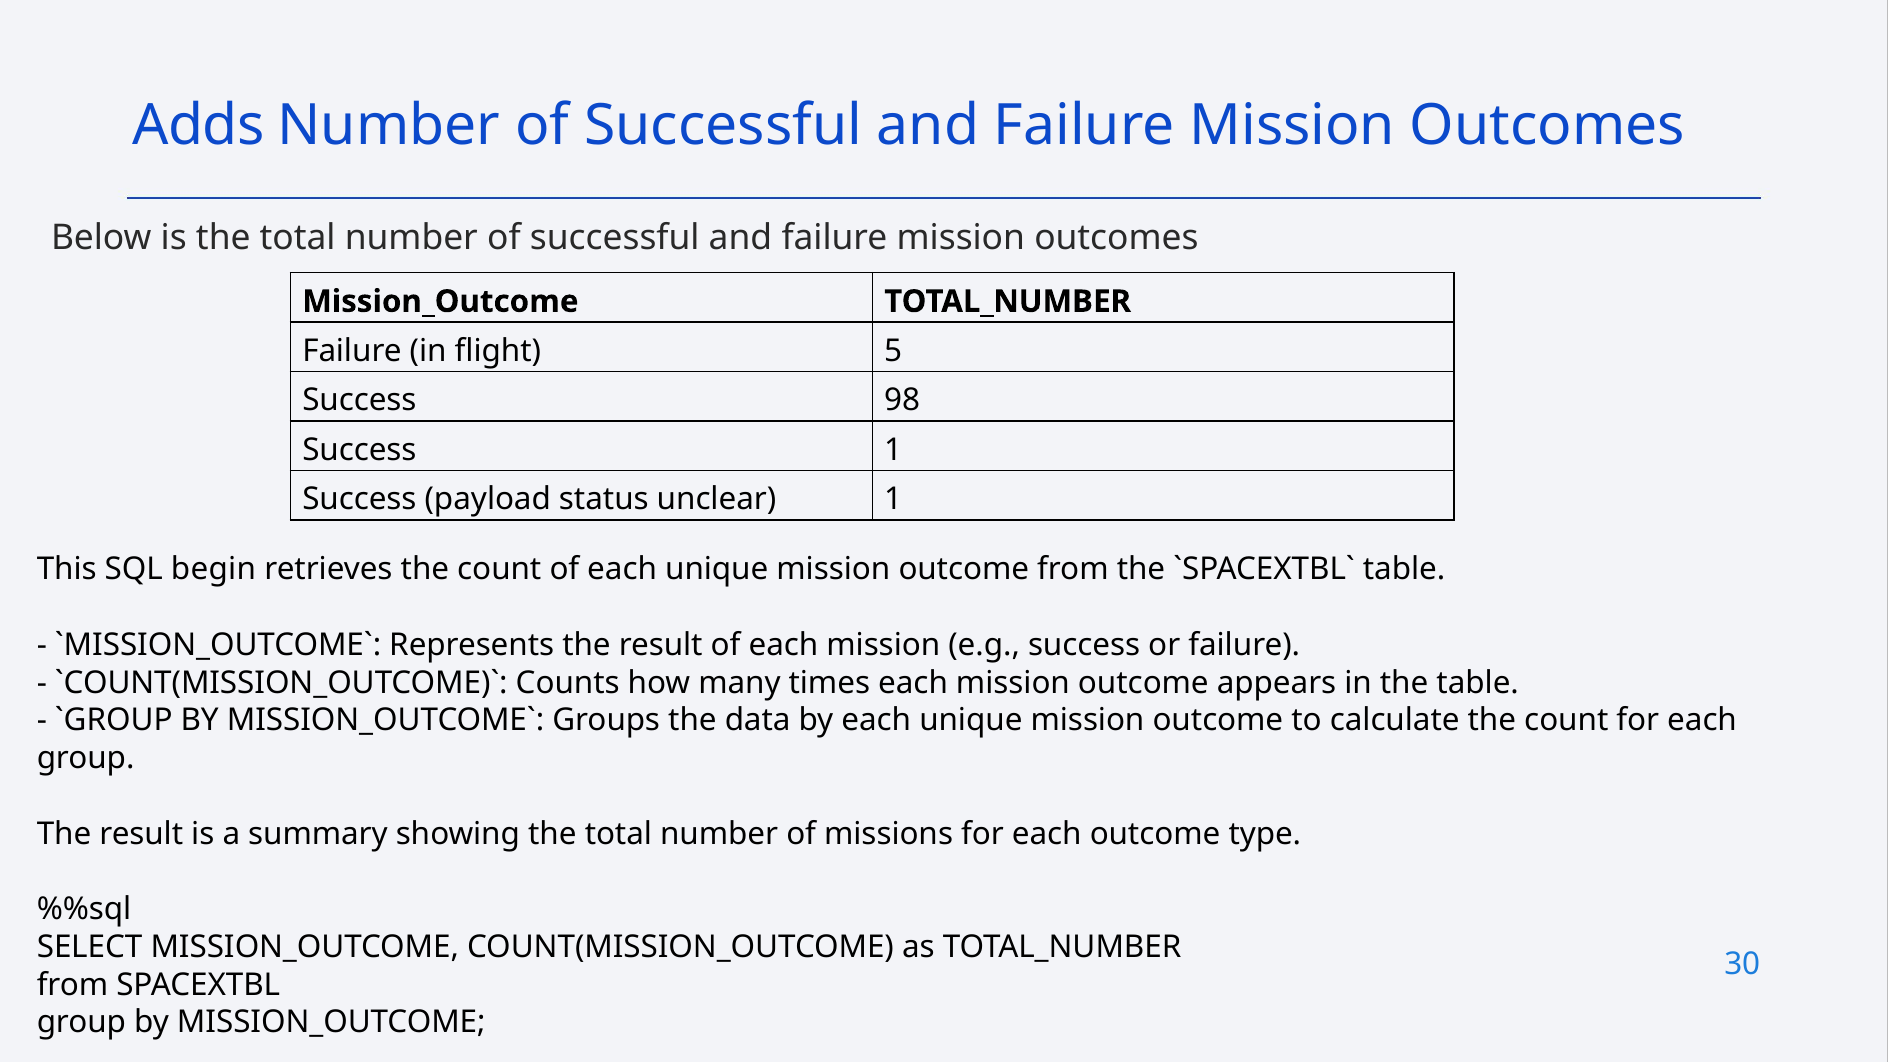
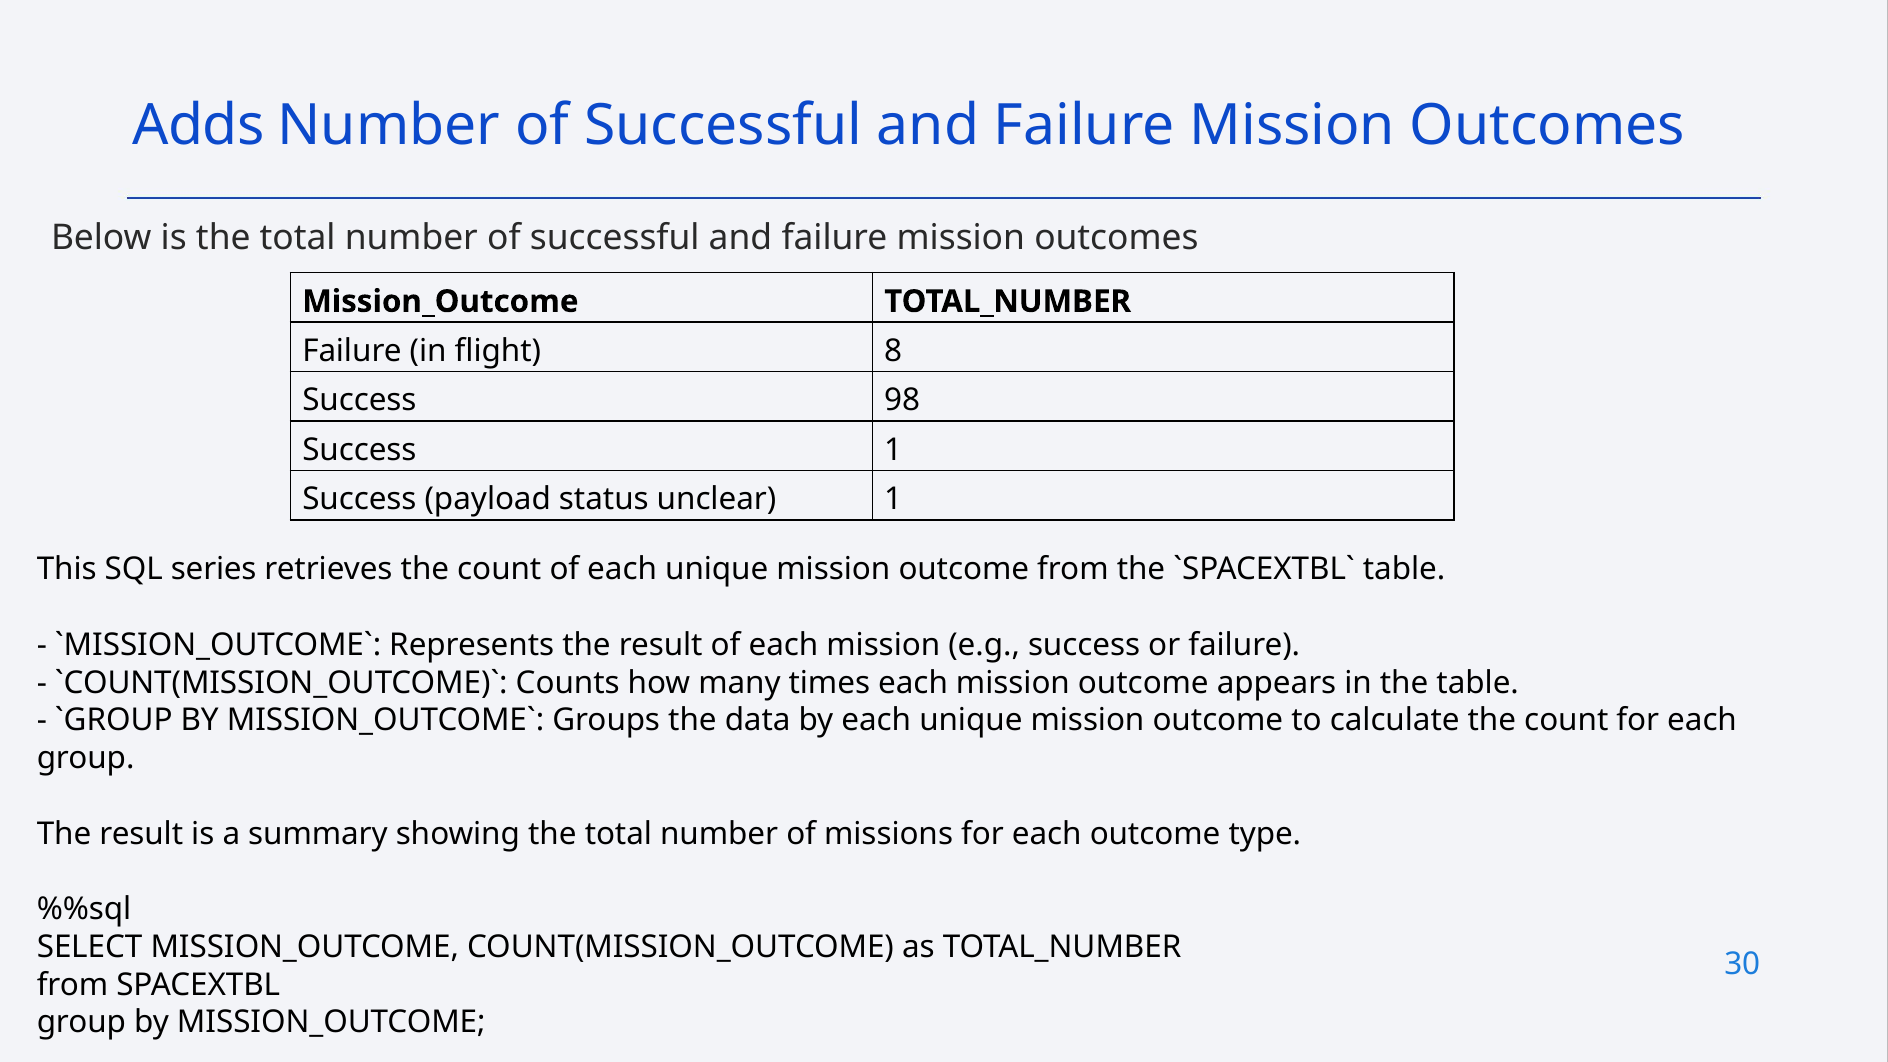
5: 5 -> 8
begin: begin -> series
